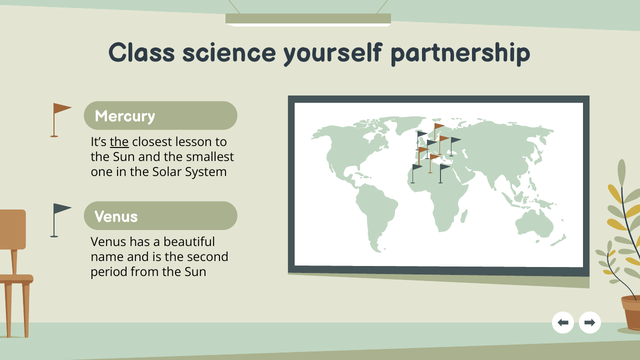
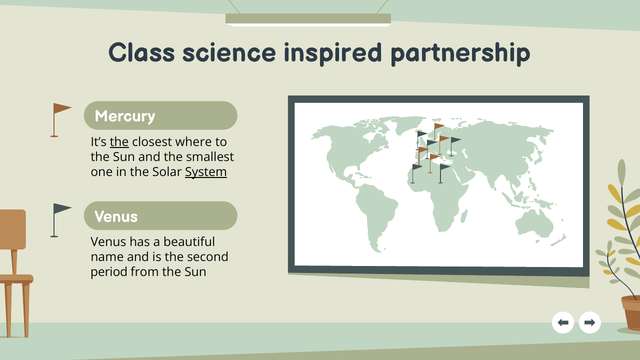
yourself: yourself -> inspired
lesson: lesson -> where
System underline: none -> present
